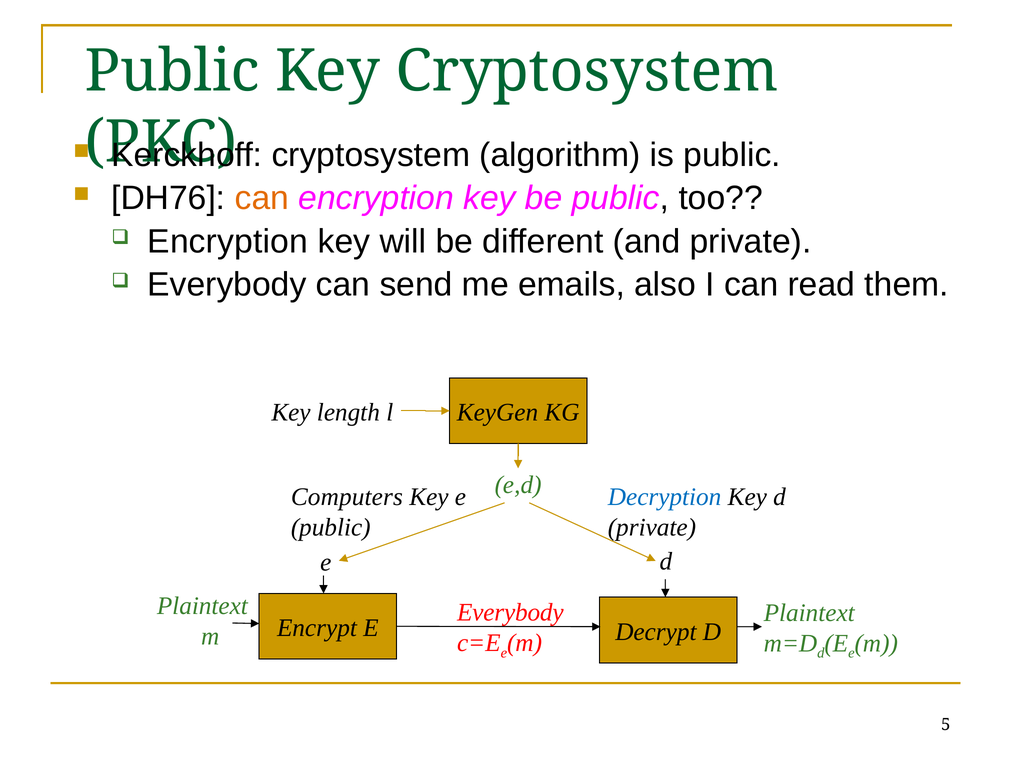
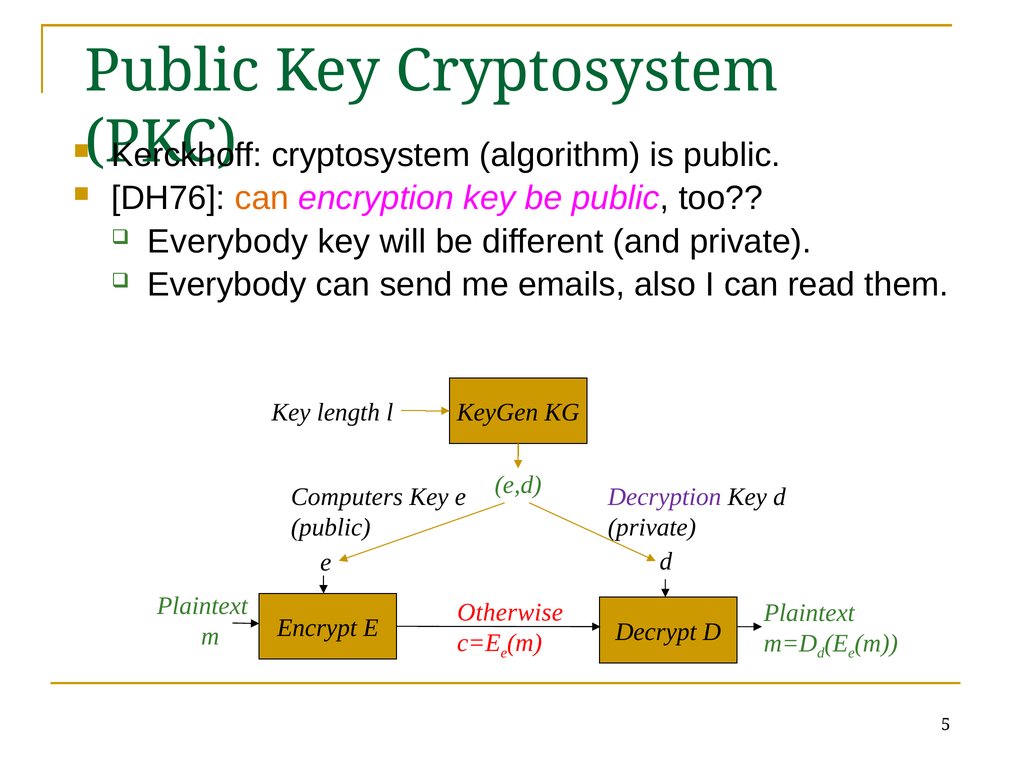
Encryption at (228, 241): Encryption -> Everybody
Decryption colour: blue -> purple
Everybody at (510, 612): Everybody -> Otherwise
